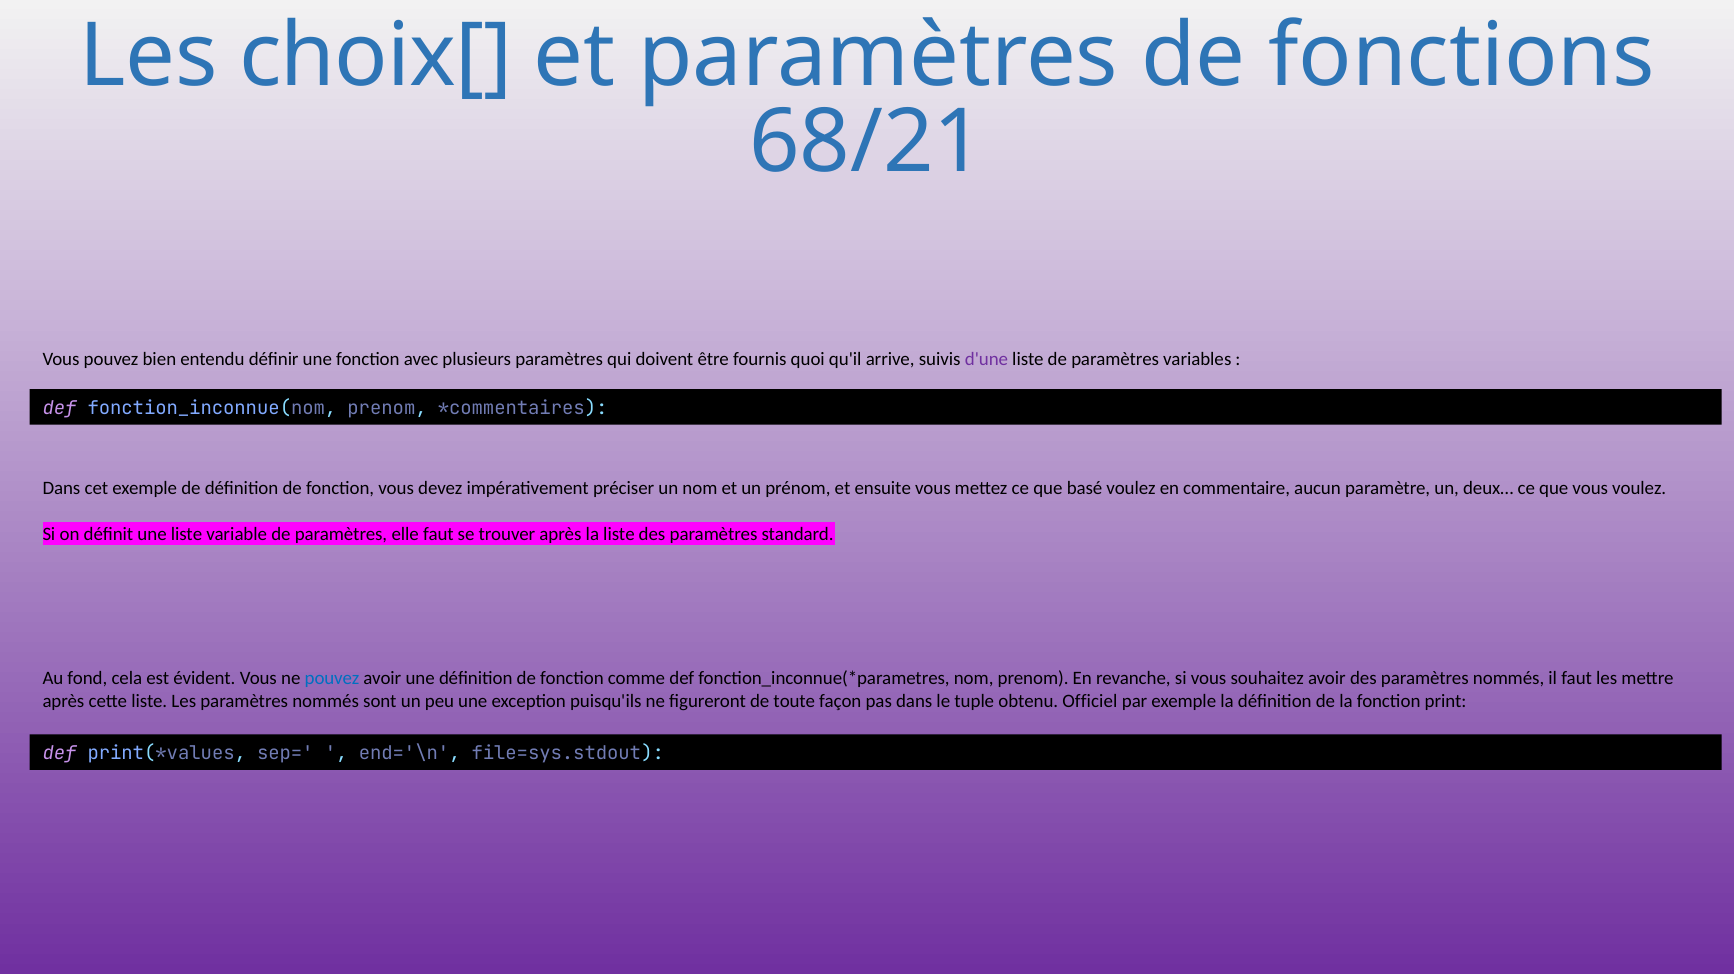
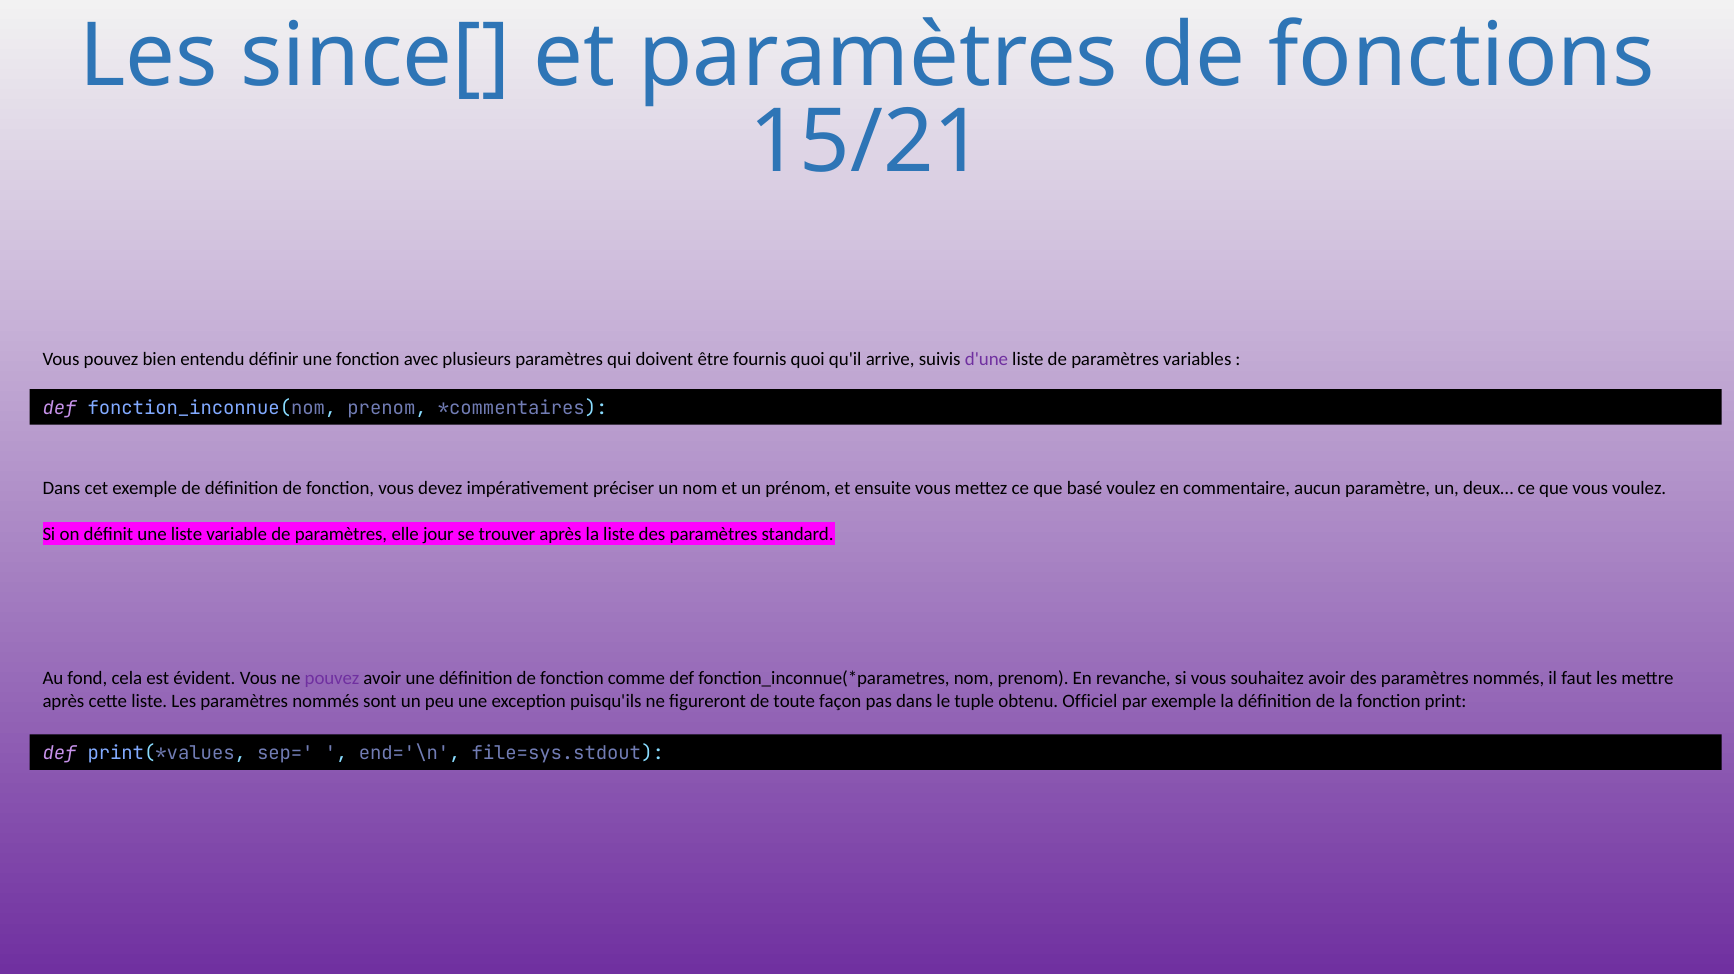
choix[: choix[ -> since[
68/21: 68/21 -> 15/21
elle faut: faut -> jour
pouvez at (332, 678) colour: blue -> purple
